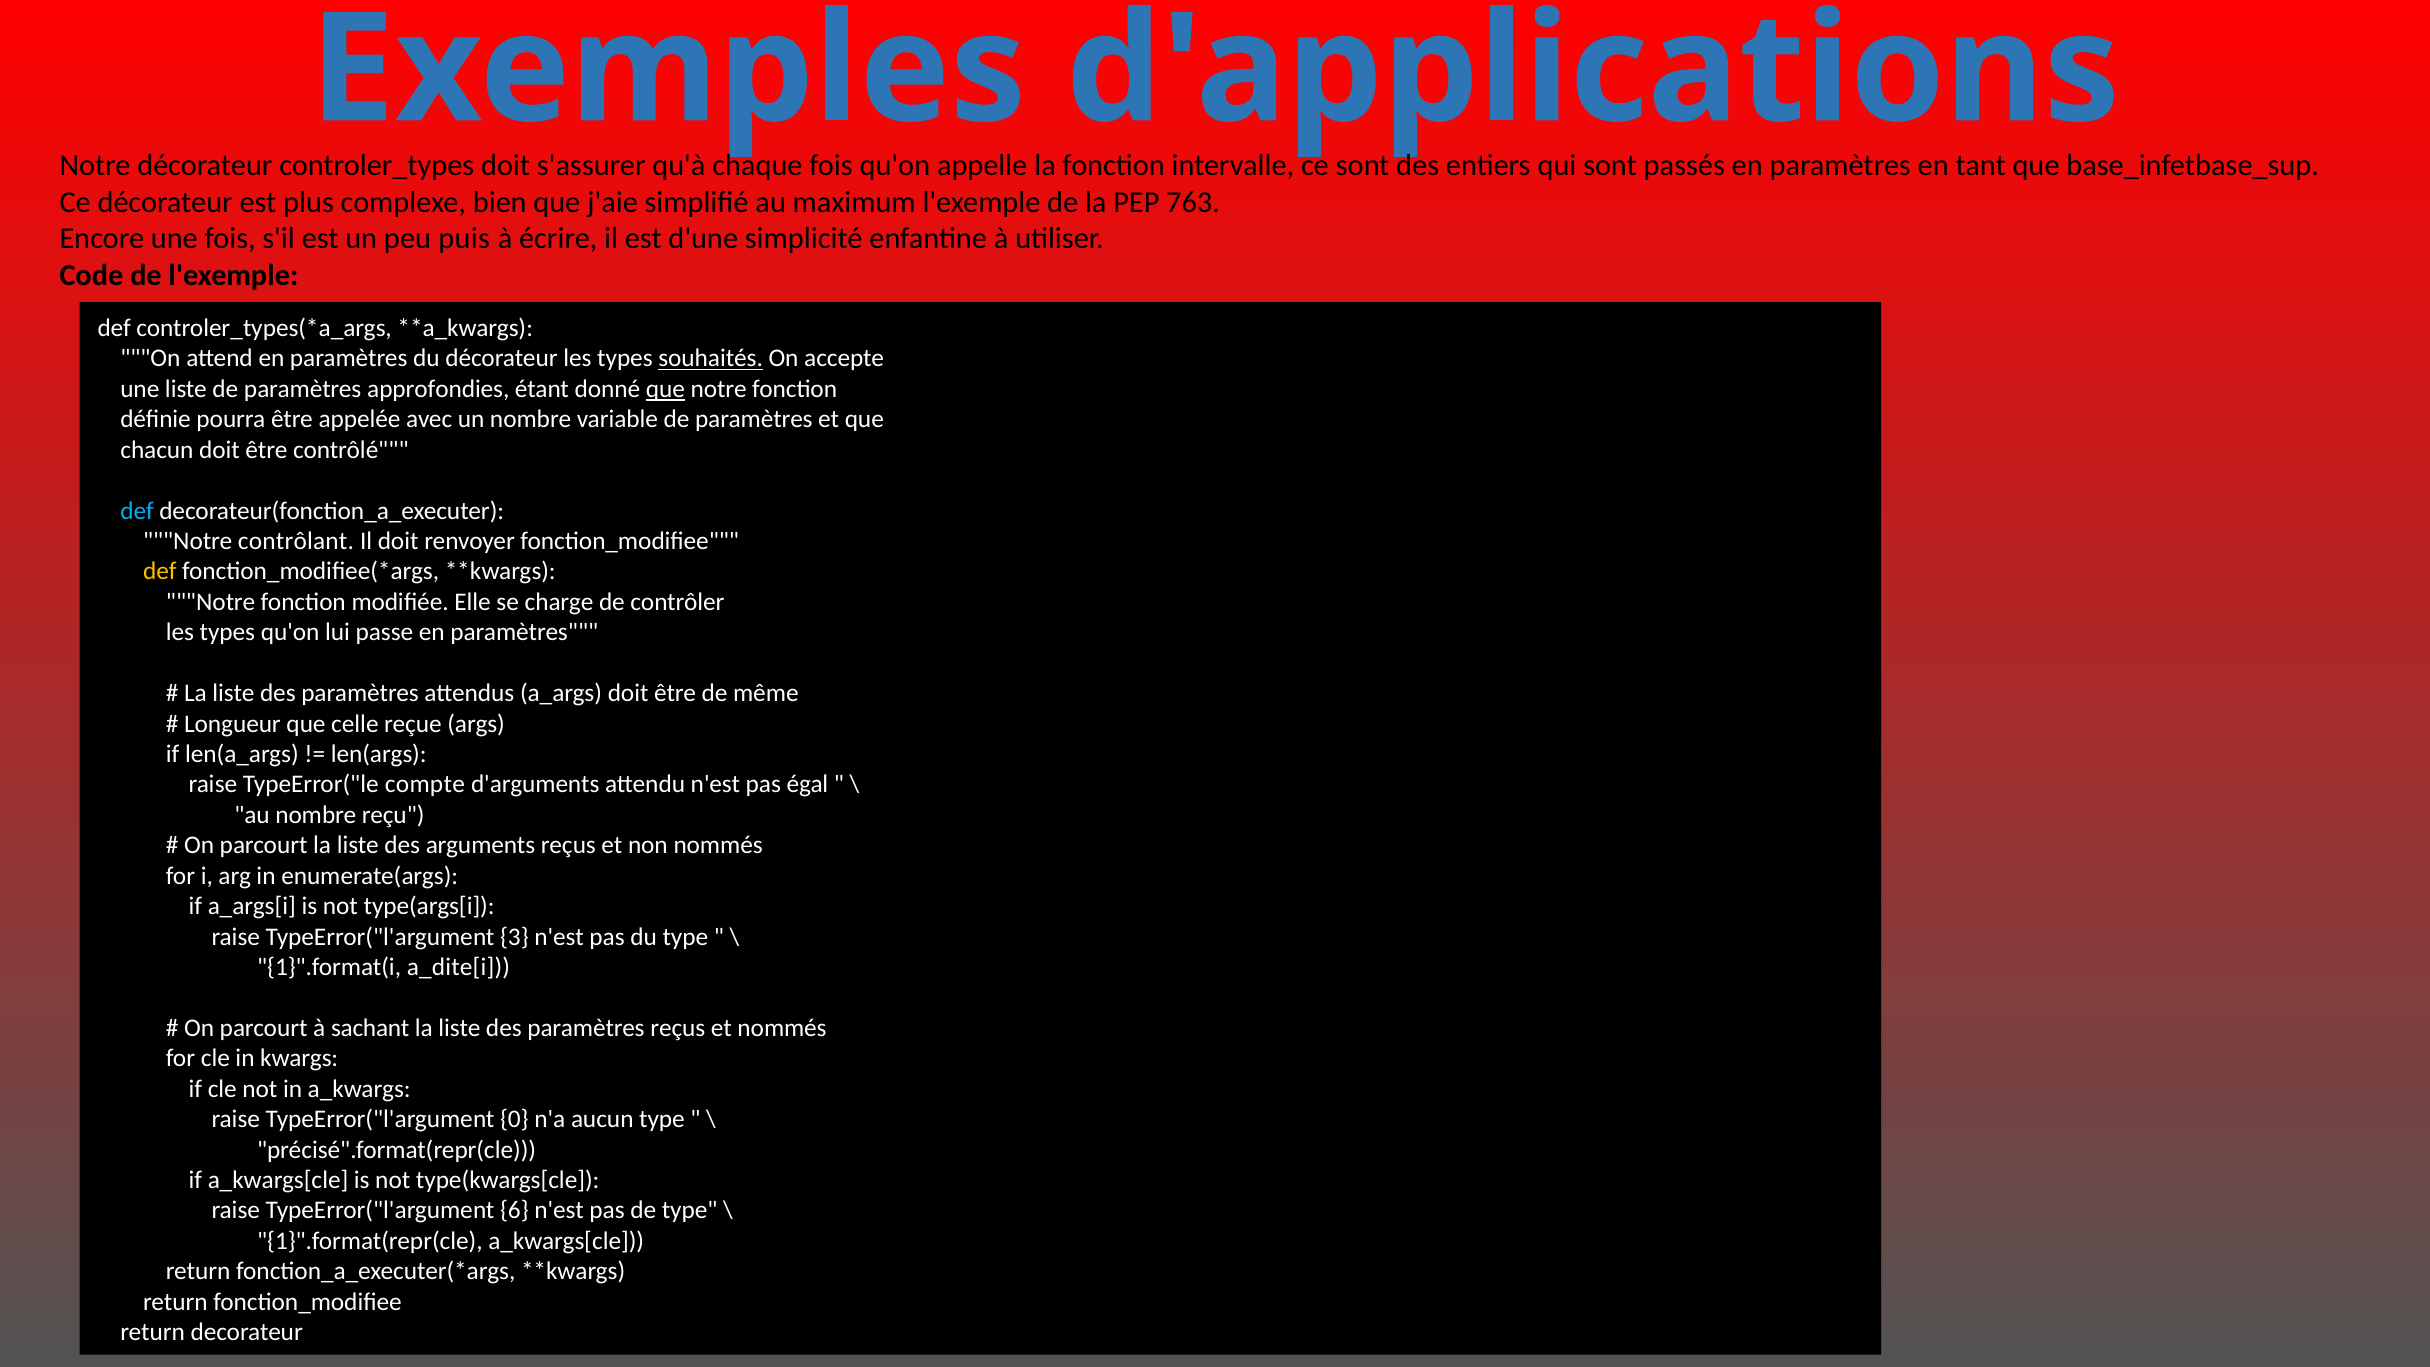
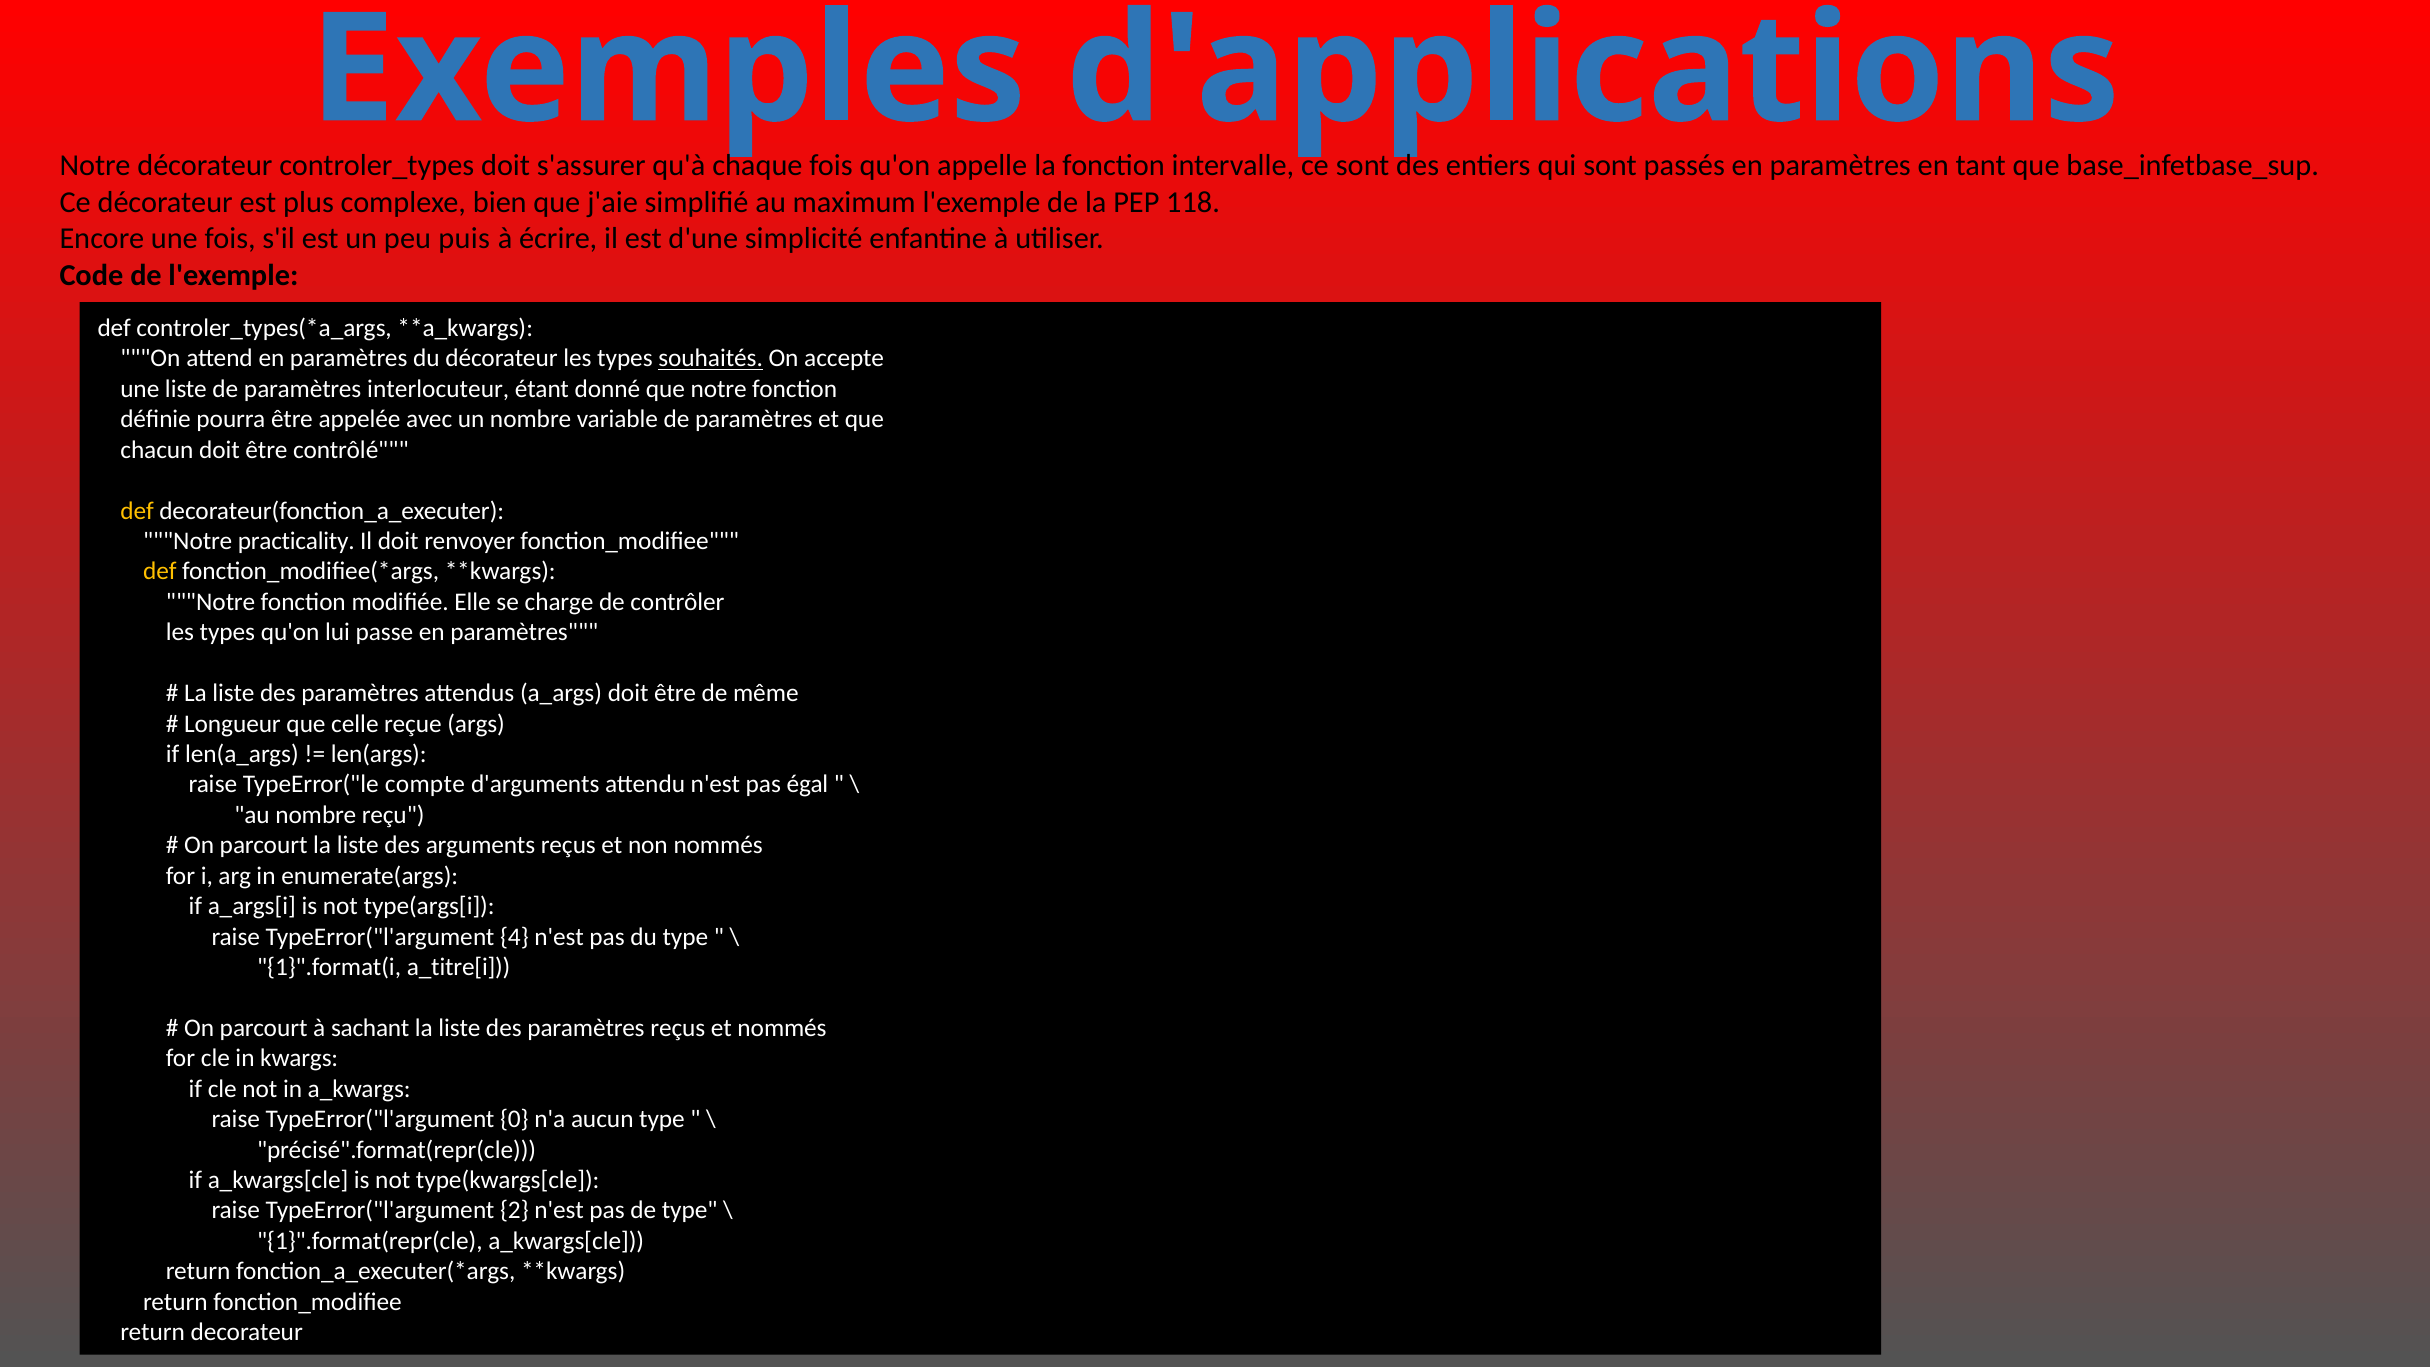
763: 763 -> 118
approfondies: approfondies -> interlocuteur
que at (665, 389) underline: present -> none
def at (137, 511) colour: light blue -> yellow
contrôlant: contrôlant -> practicality
3: 3 -> 4
a_dite[i: a_dite[i -> a_titre[i
6: 6 -> 2
